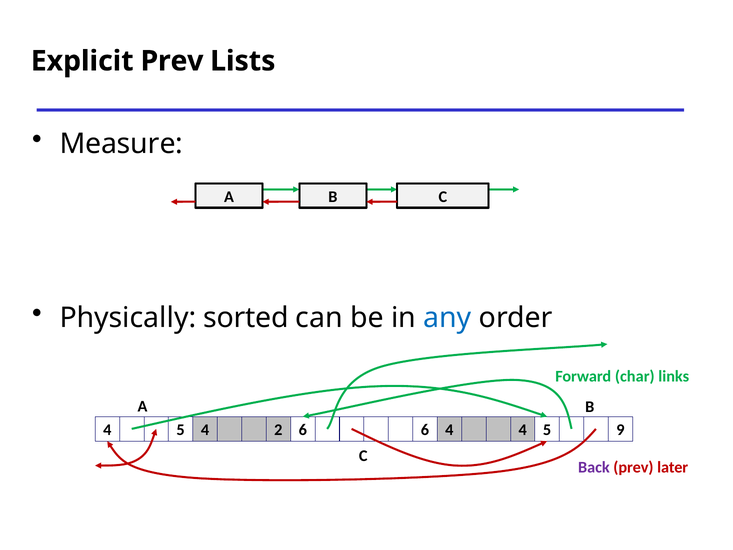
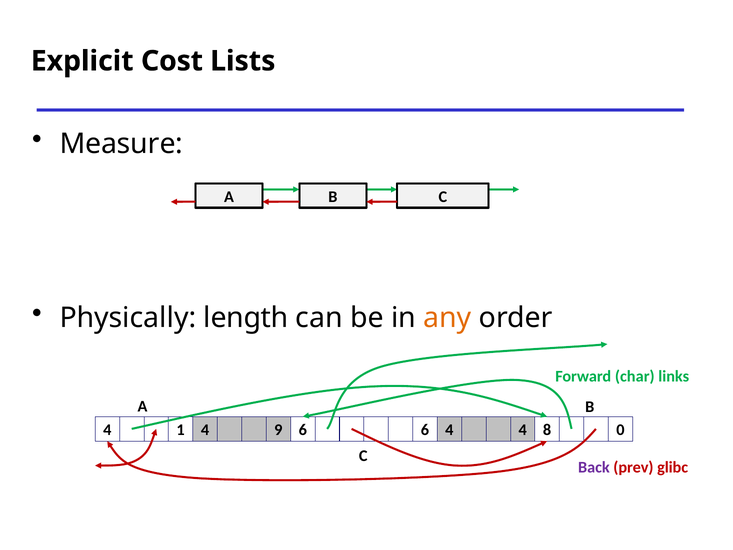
Explicit Prev: Prev -> Cost
sorted: sorted -> length
any colour: blue -> orange
4 5: 5 -> 1
2: 2 -> 9
6 5: 5 -> 8
9: 9 -> 0
later: later -> glibc
